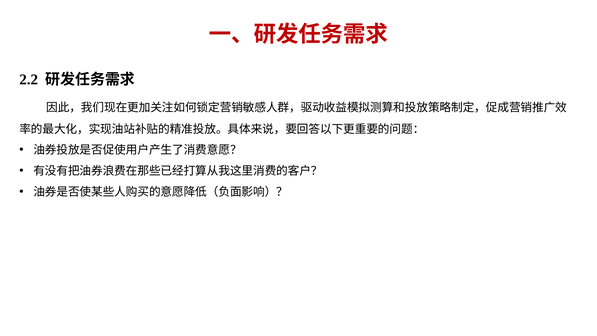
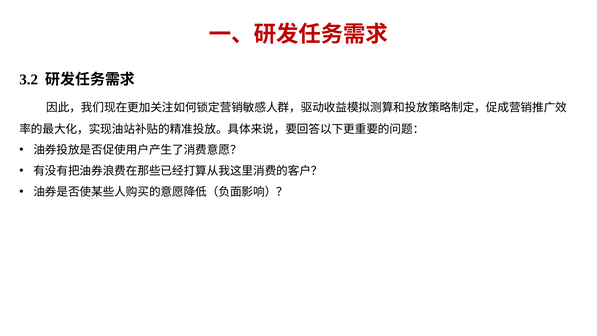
2.2: 2.2 -> 3.2
